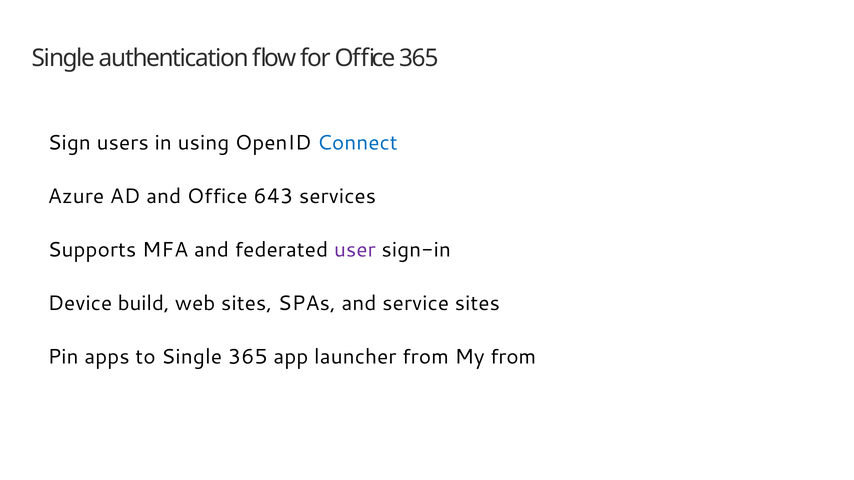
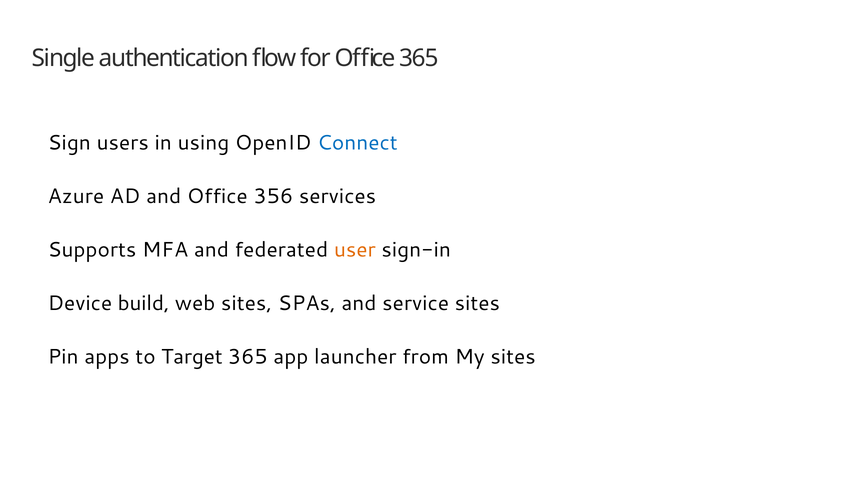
643: 643 -> 356
user colour: purple -> orange
to Single: Single -> Target
My from: from -> sites
